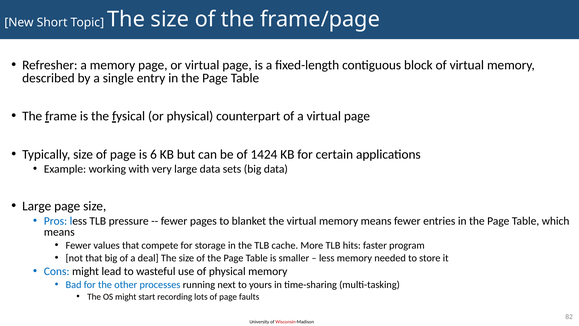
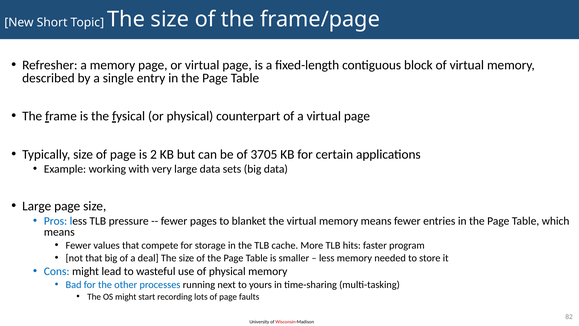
6: 6 -> 2
1424: 1424 -> 3705
